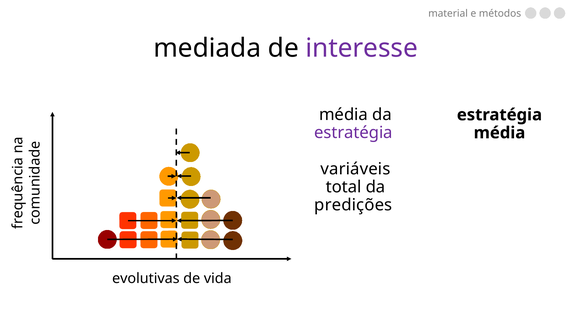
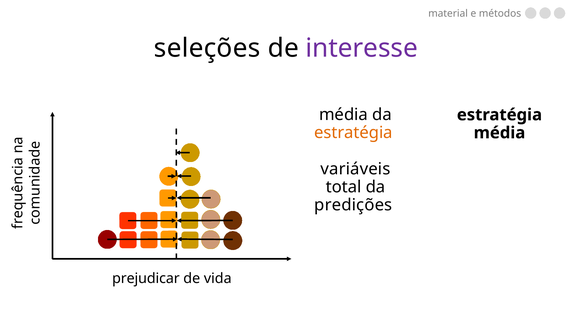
mediada: mediada -> seleções
estratégia at (353, 133) colour: purple -> orange
evolutivas: evolutivas -> prejudicar
